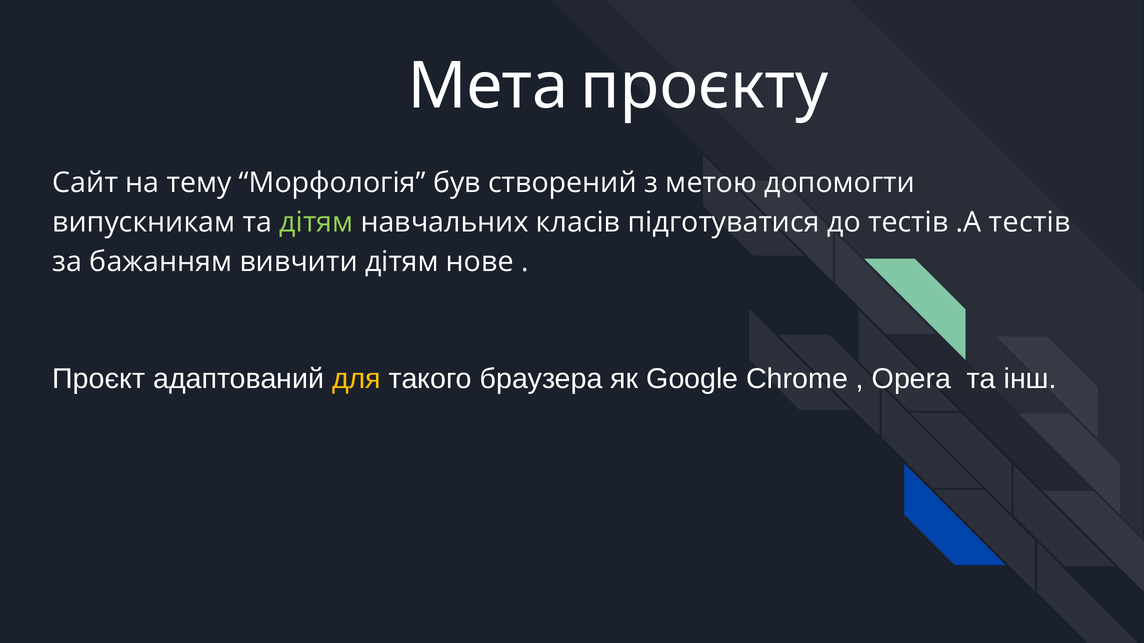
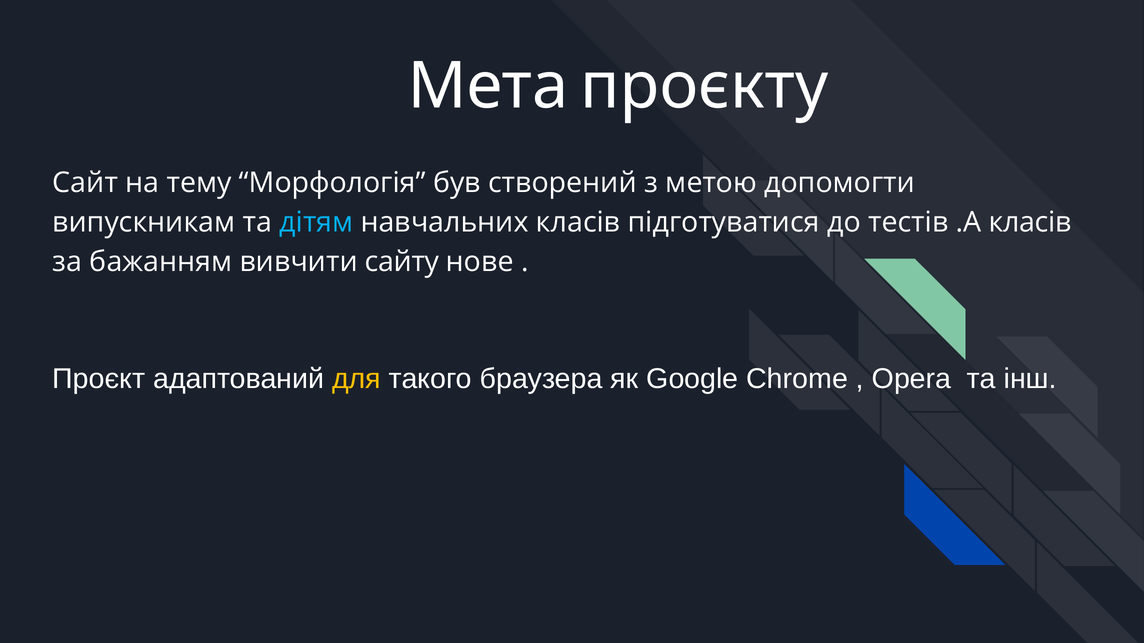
дітям at (316, 223) colour: light green -> light blue
.А тестів: тестів -> класів
вивчити дітям: дітям -> сайту
